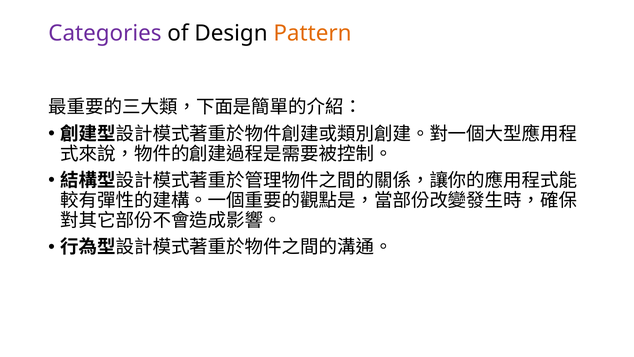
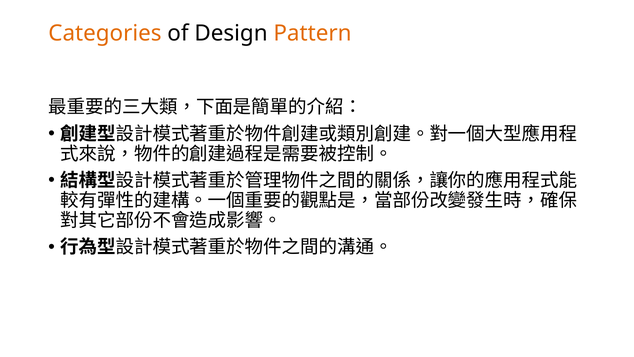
Categories colour: purple -> orange
